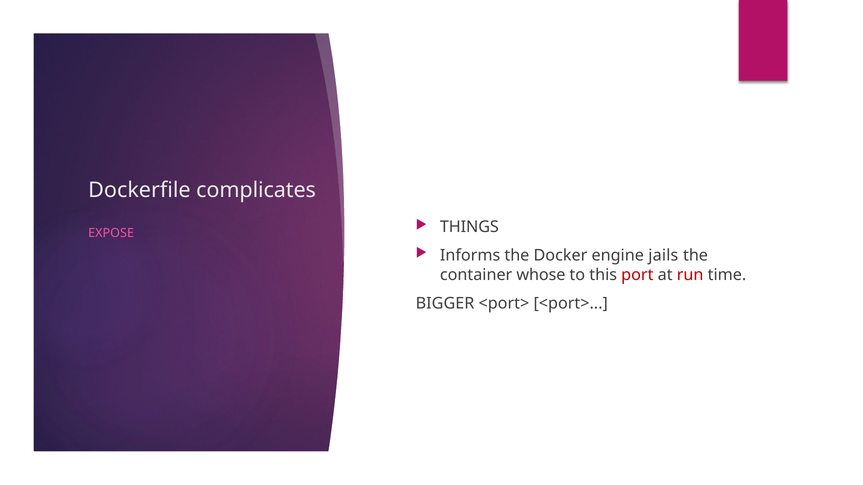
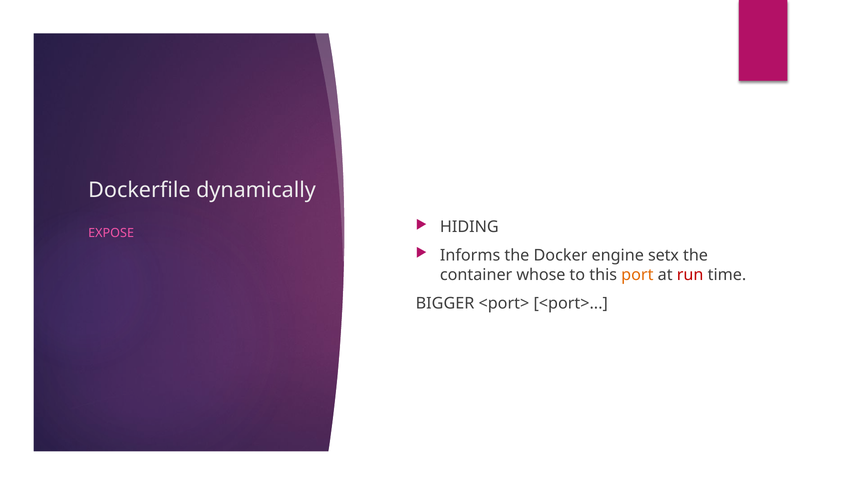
complicates: complicates -> dynamically
THINGS: THINGS -> HIDING
jails: jails -> setx
port colour: red -> orange
